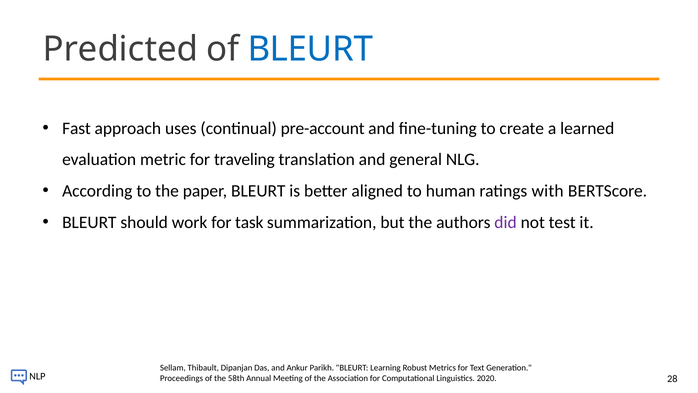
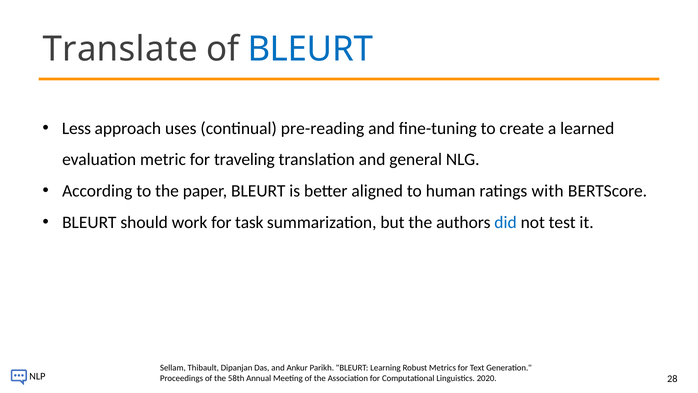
Predicted: Predicted -> Translate
Fast: Fast -> Less
pre-account: pre-account -> pre-reading
did colour: purple -> blue
